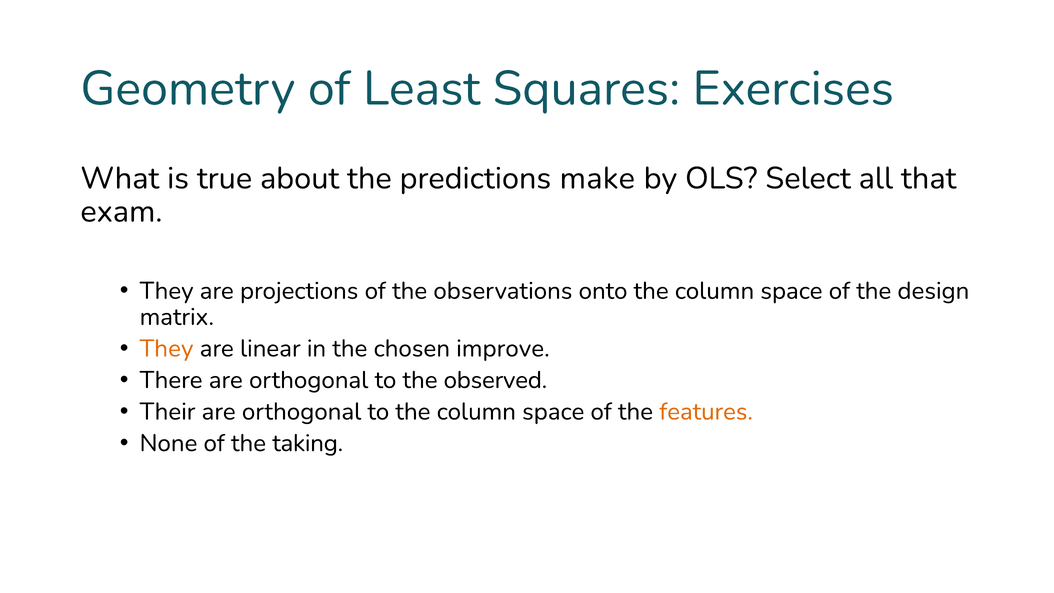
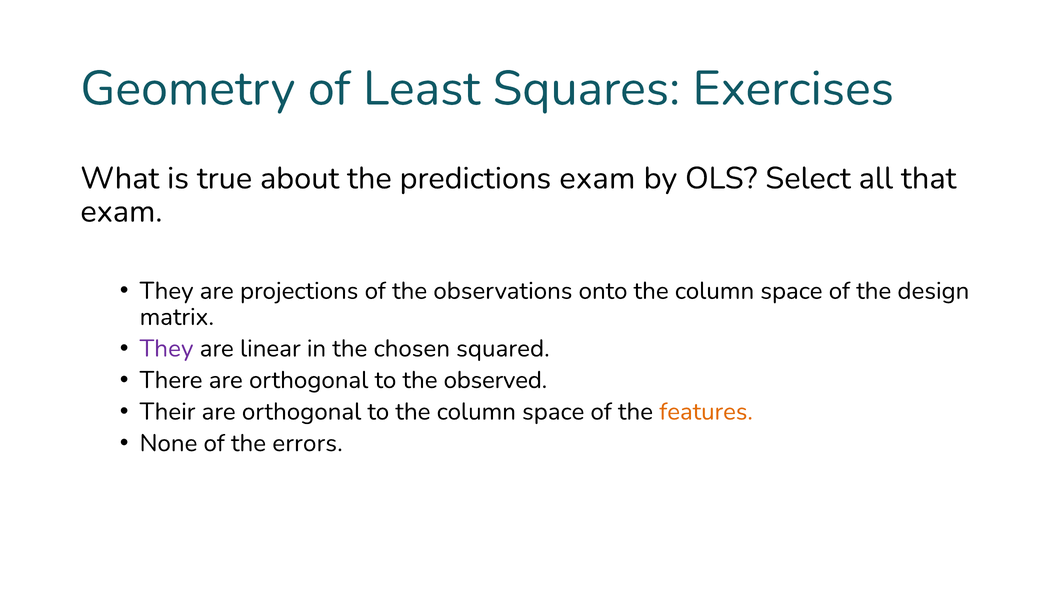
predictions make: make -> exam
They at (167, 348) colour: orange -> purple
improve: improve -> squared
taking: taking -> errors
